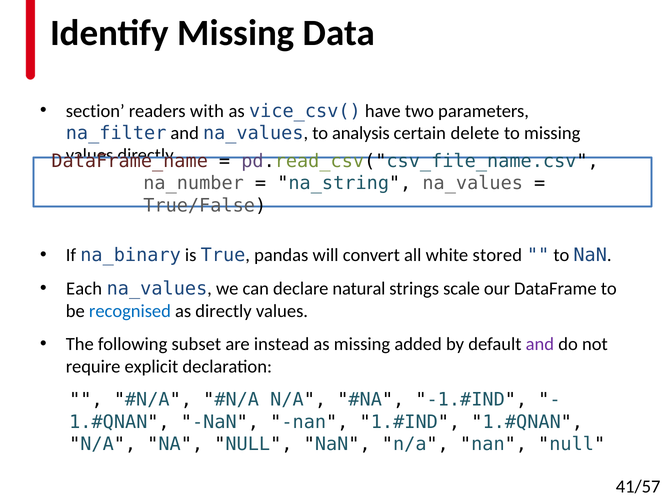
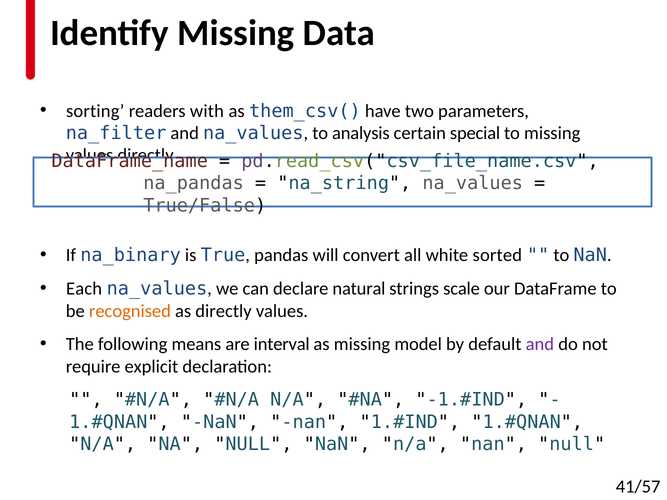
section: section -> sorting
vice_csv(: vice_csv( -> them_csv(
delete: delete -> special
na_number: na_number -> na_pandas
stored: stored -> sorted
recognised colour: blue -> orange
subset: subset -> means
instead: instead -> interval
added: added -> model
